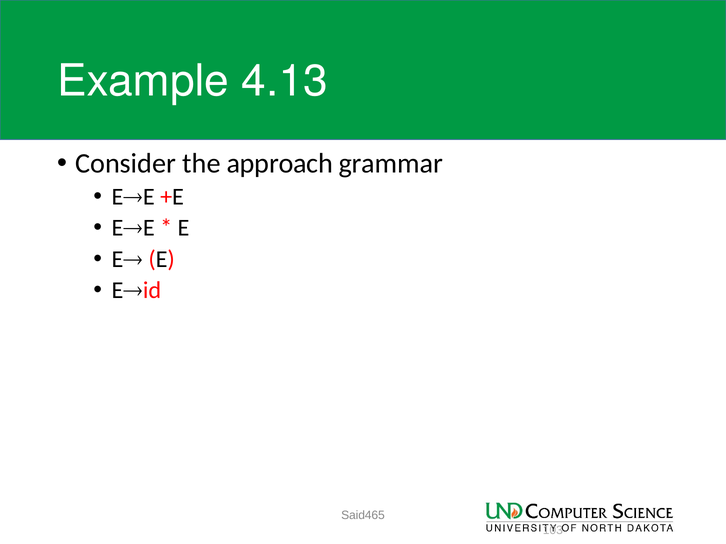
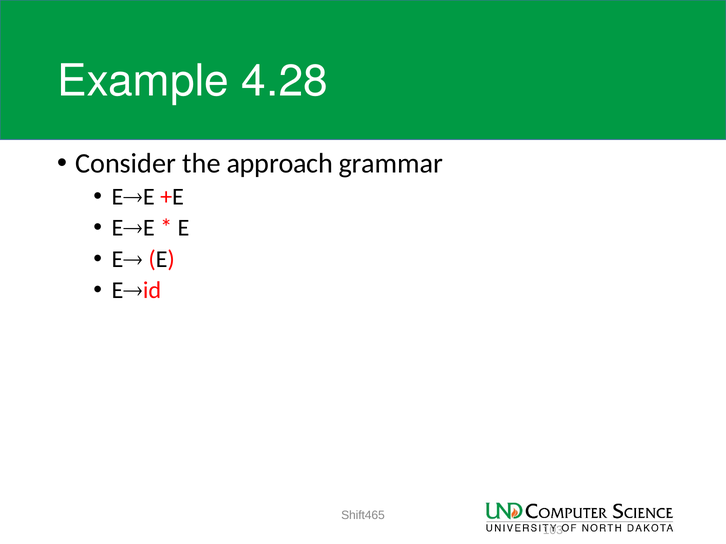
4.13: 4.13 -> 4.28
Said465: Said465 -> Shift465
